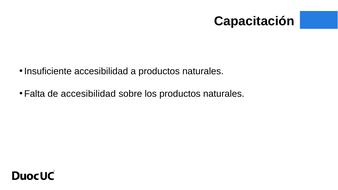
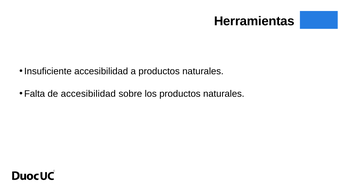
Capacitación: Capacitación -> Herramientas
